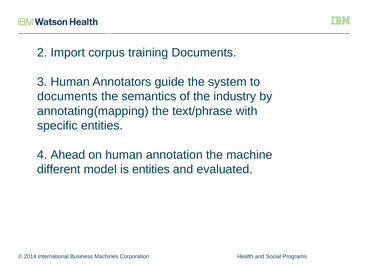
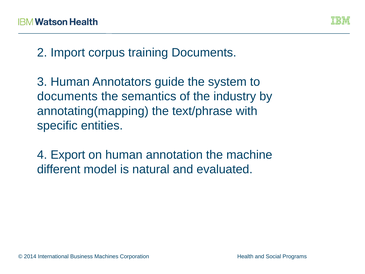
Ahead: Ahead -> Export
is entities: entities -> natural
